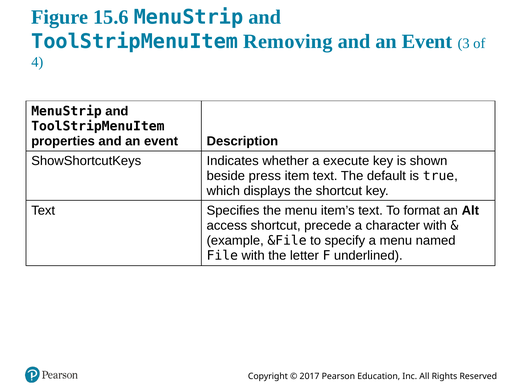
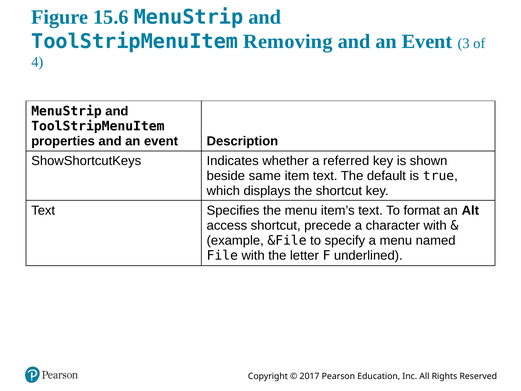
execute: execute -> referred
press: press -> same
